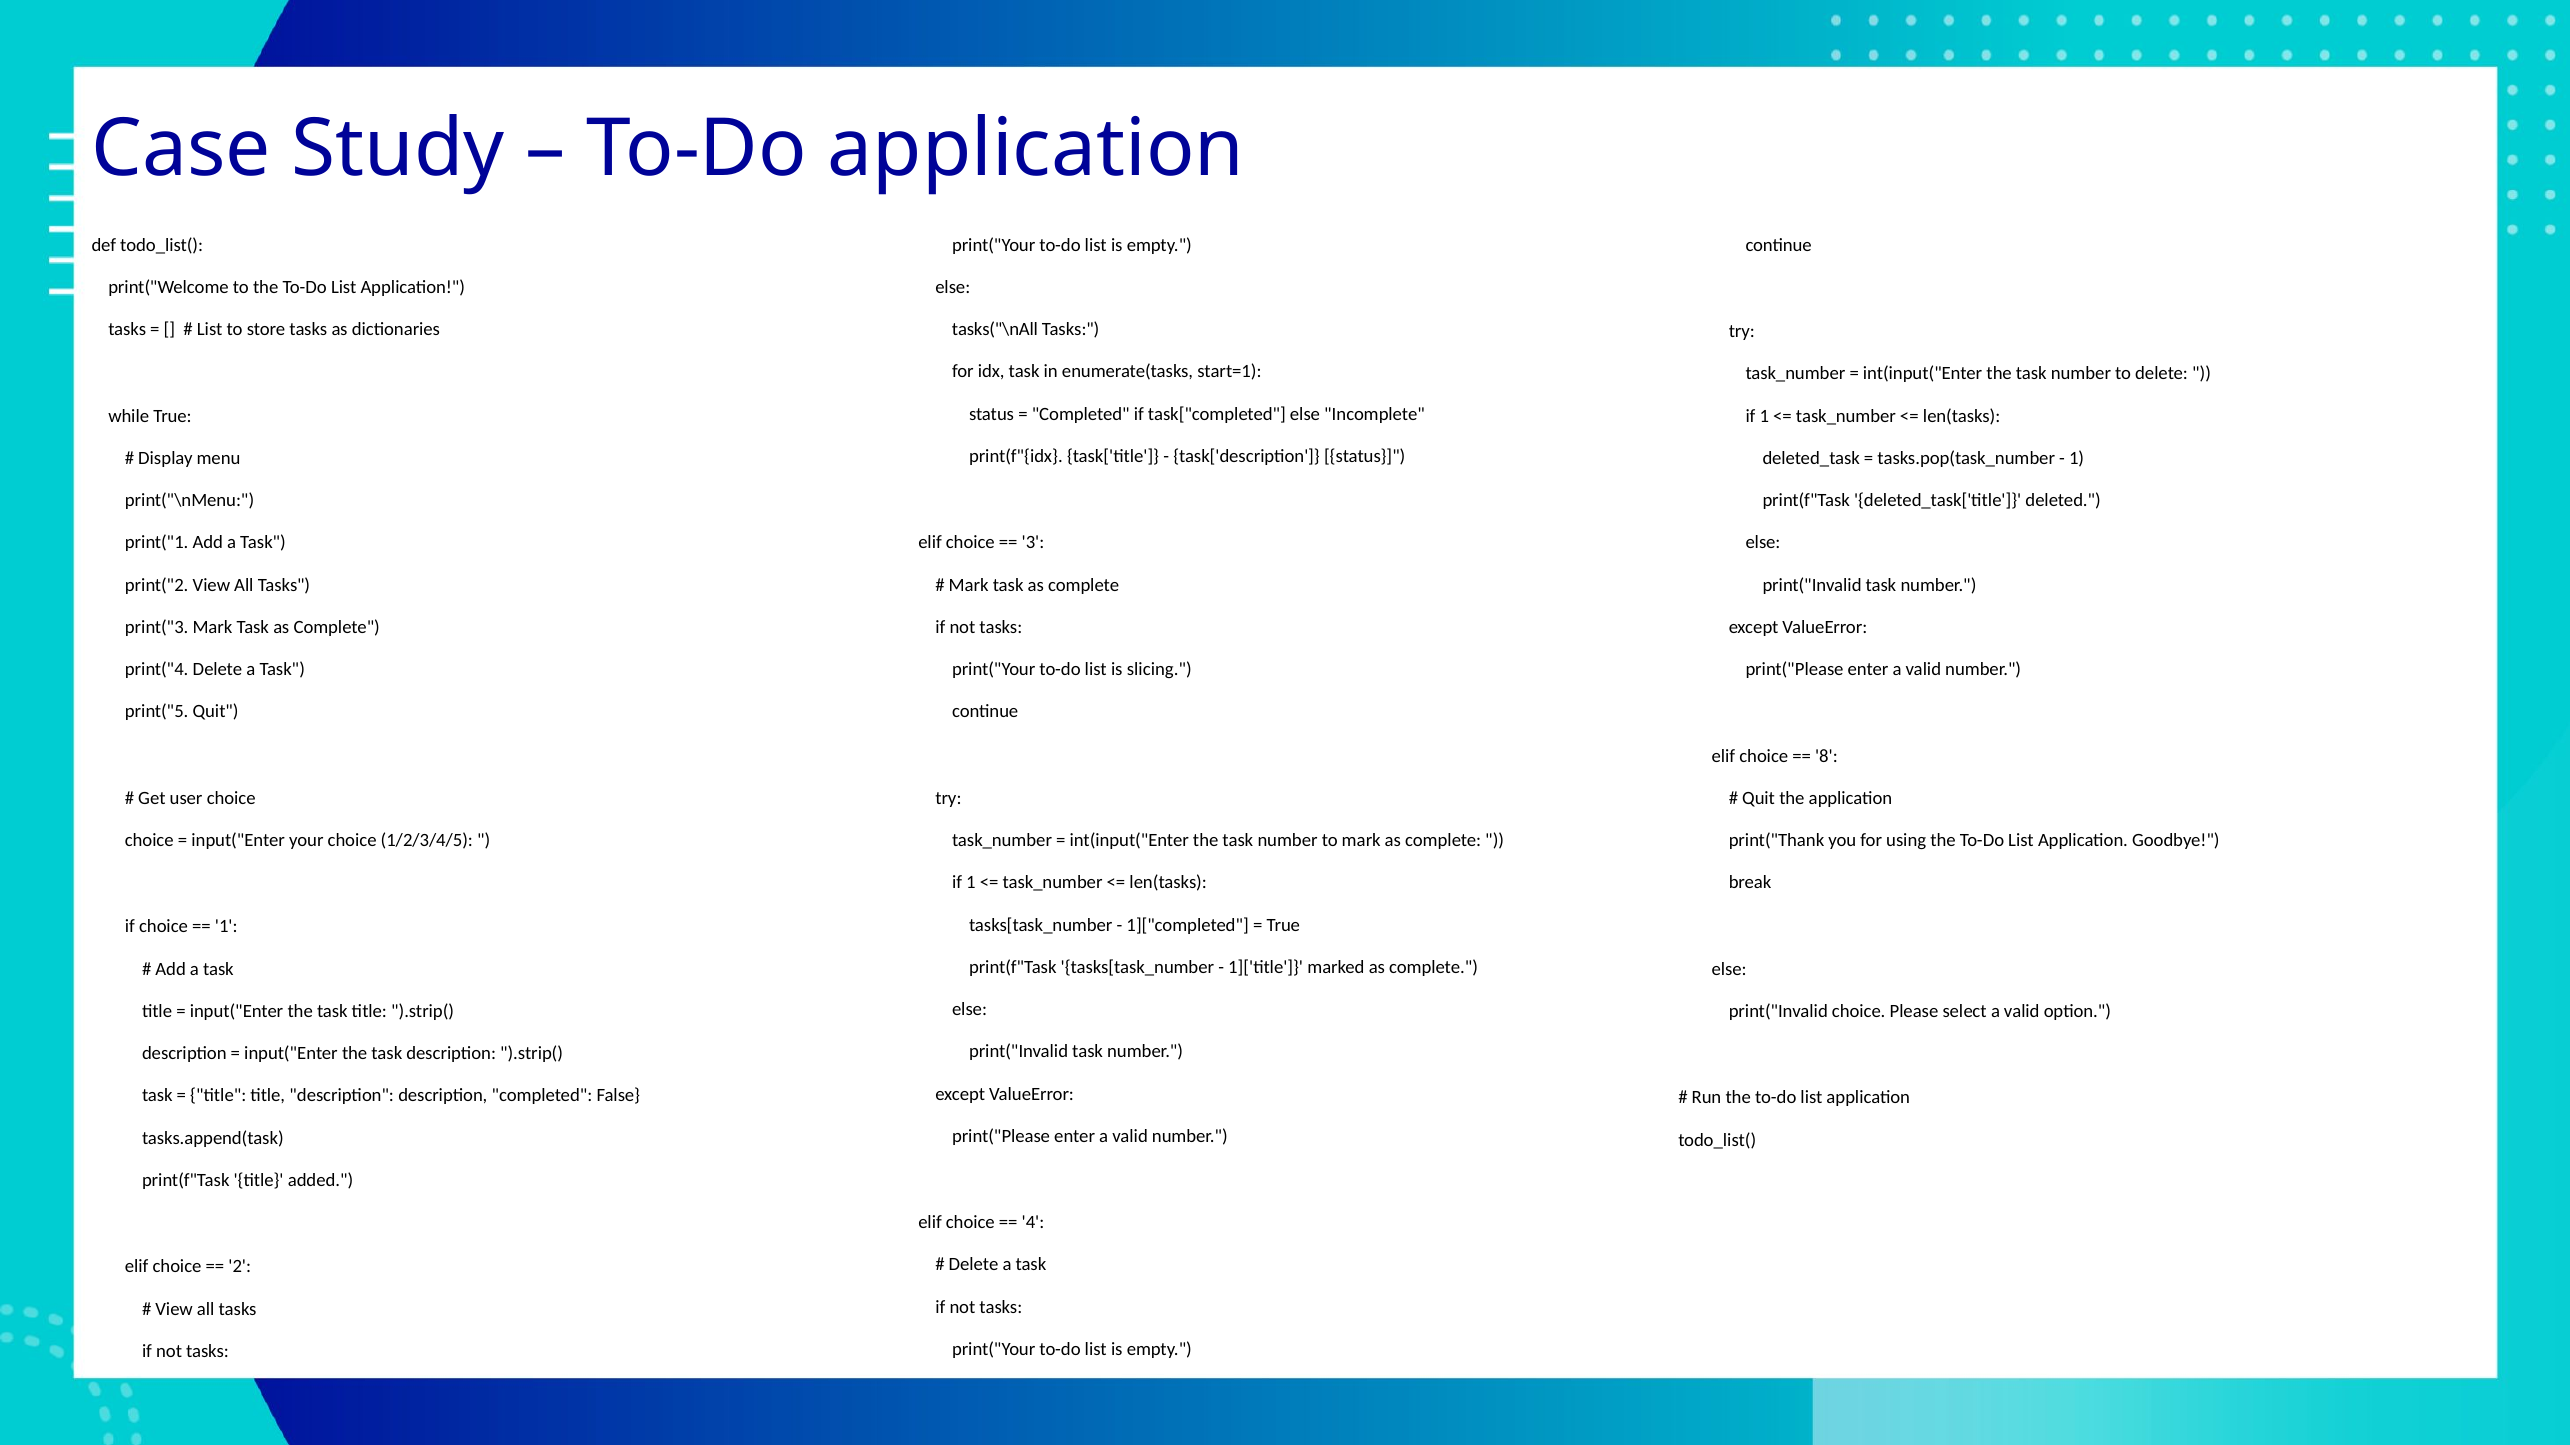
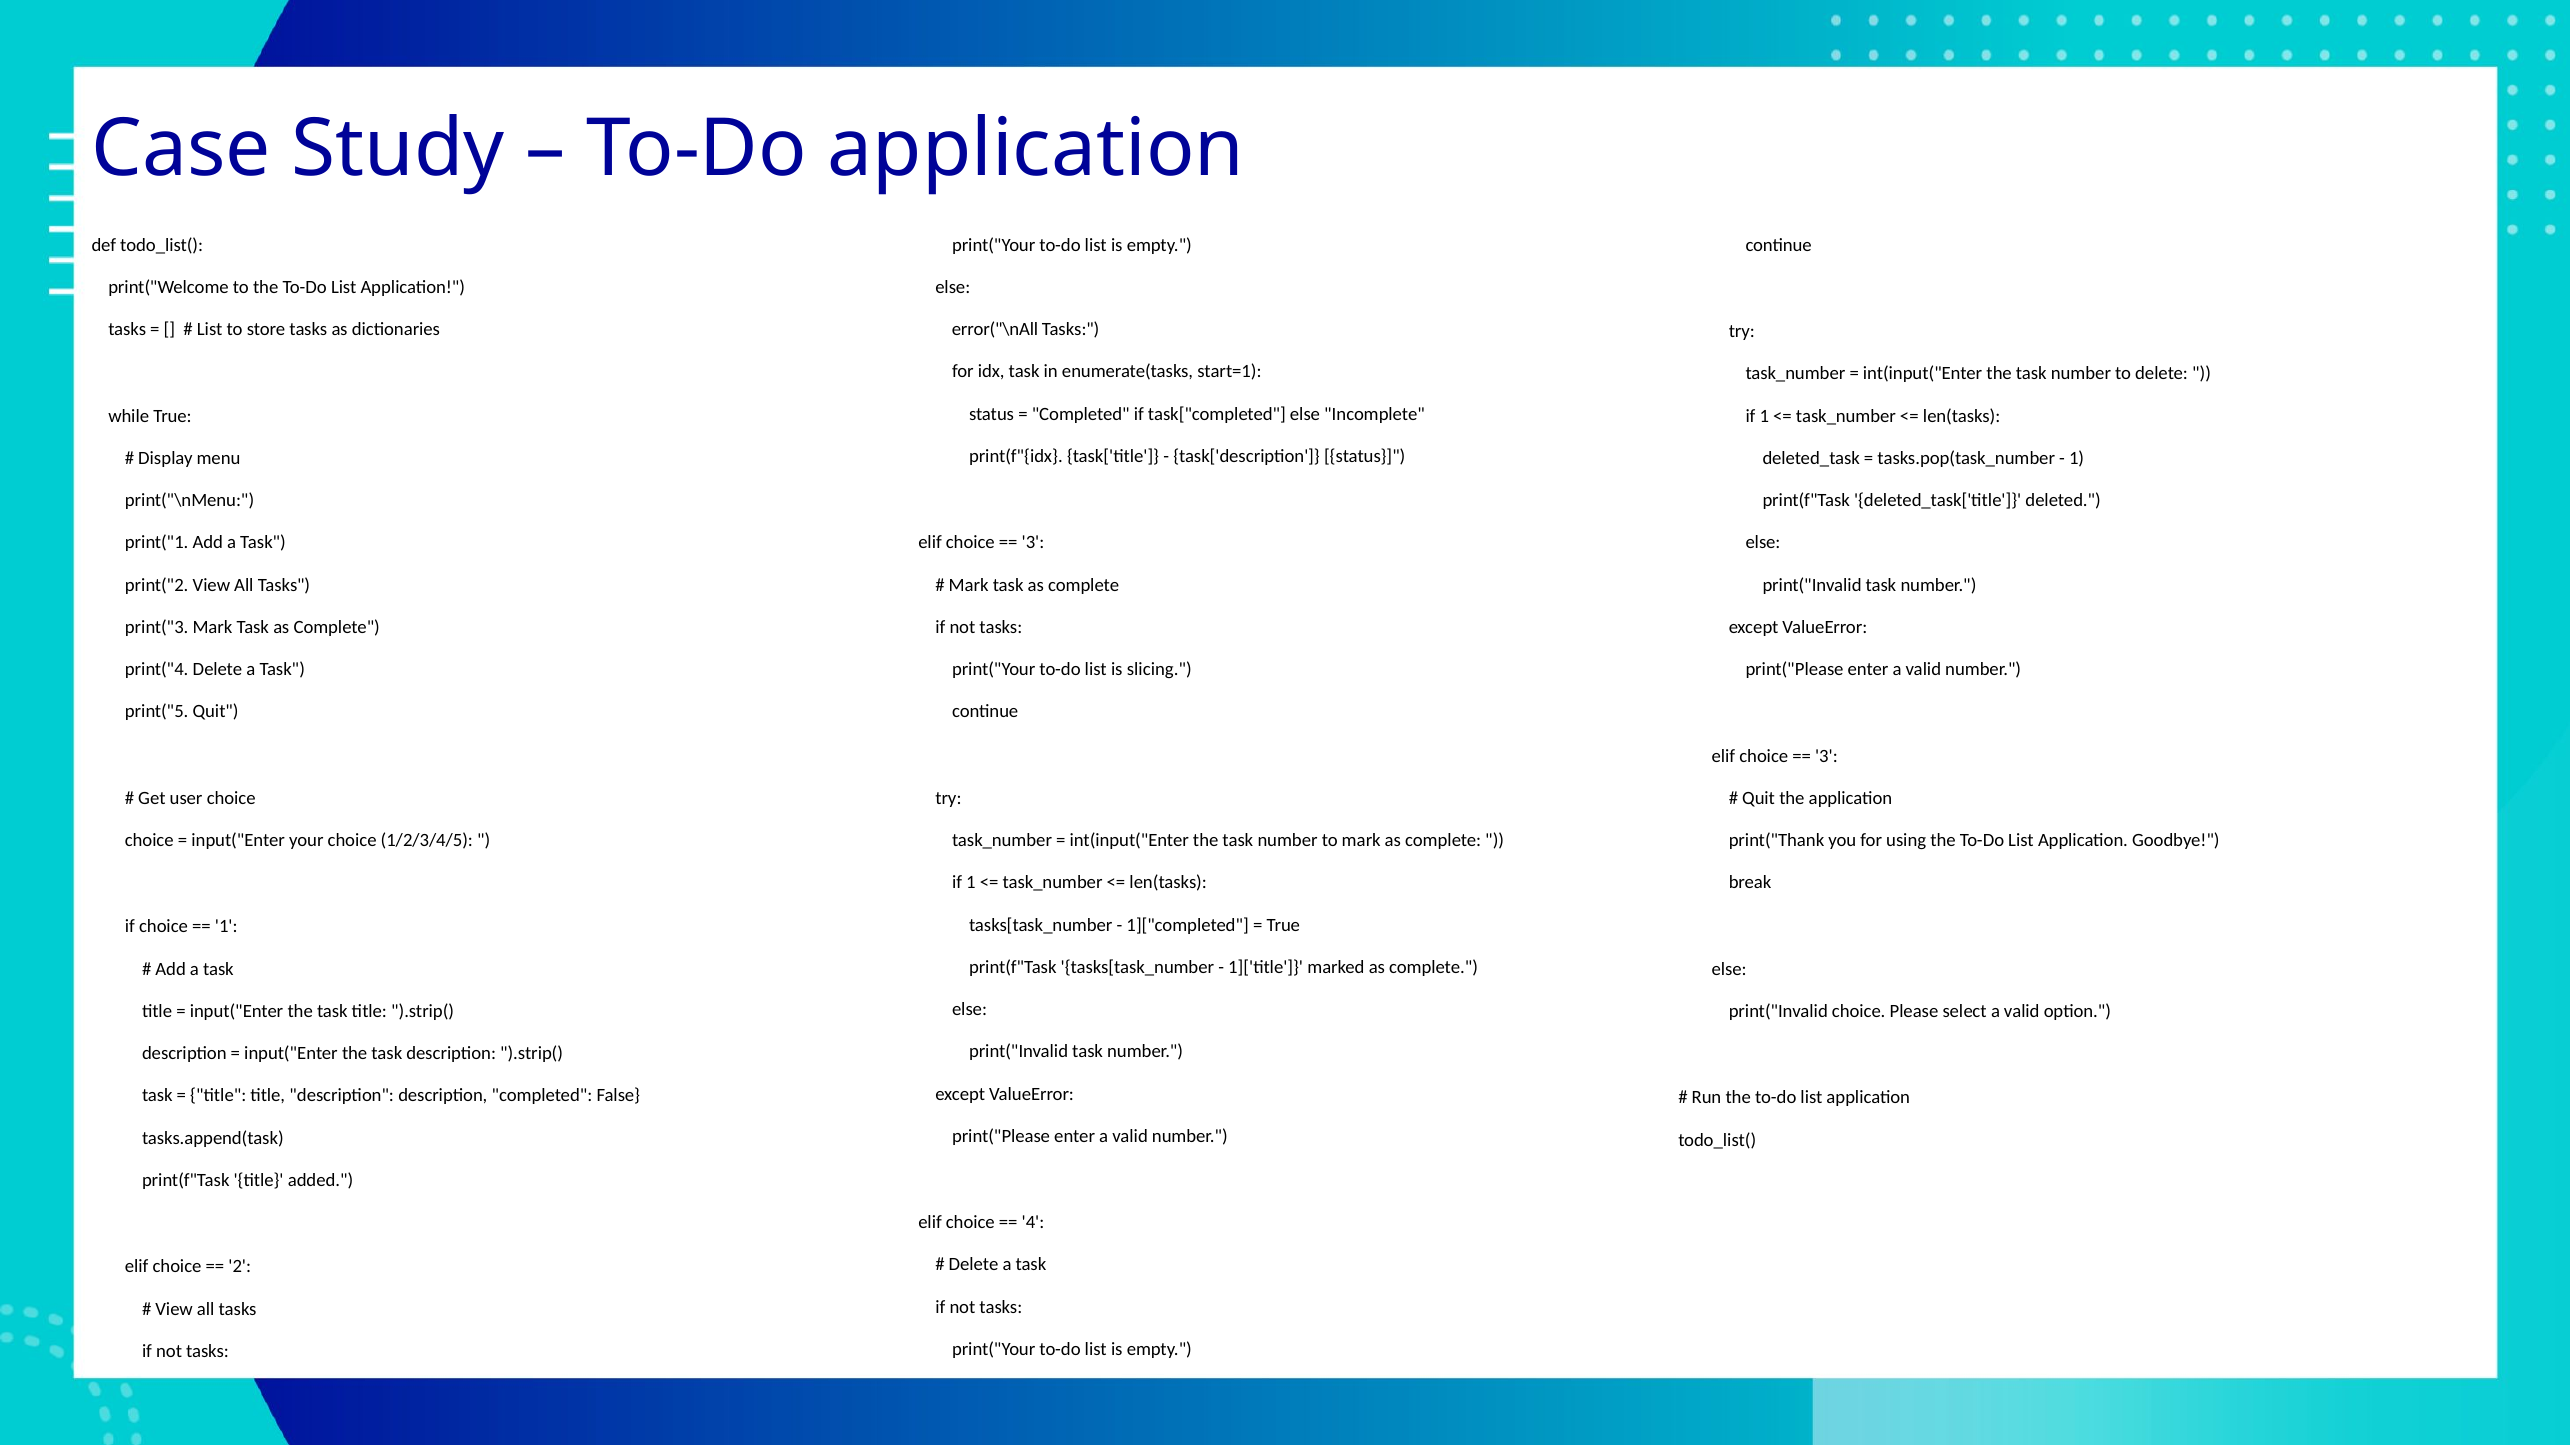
tasks("\nAll: tasks("\nAll -> error("\nAll
8 at (1826, 756): 8 -> 3
